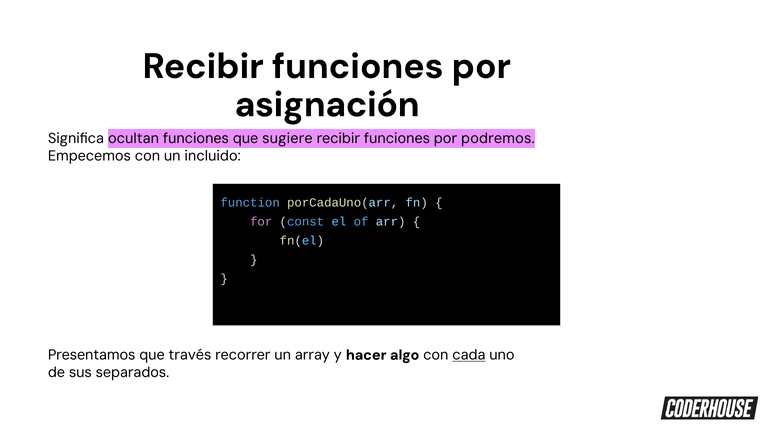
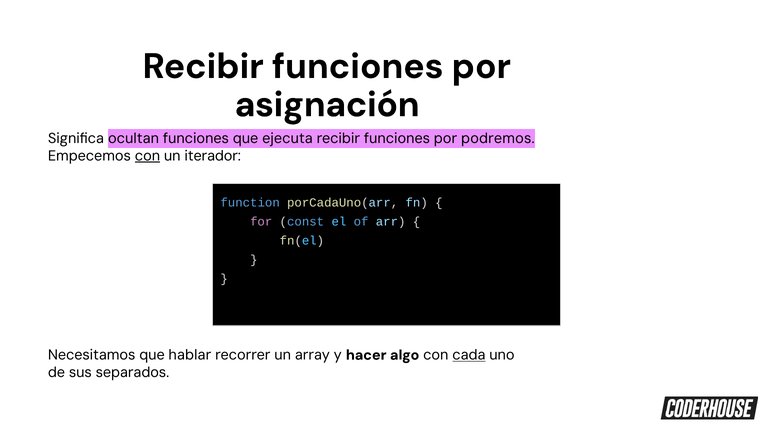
sugiere: sugiere -> ejecuta
con at (147, 156) underline: none -> present
incluido: incluido -> iterador
Presentamos: Presentamos -> Necesitamos
través: través -> hablar
